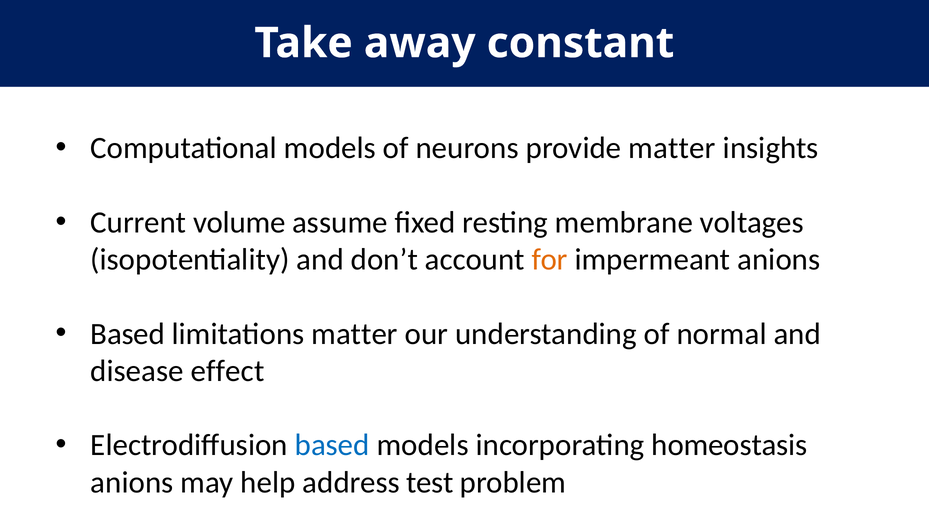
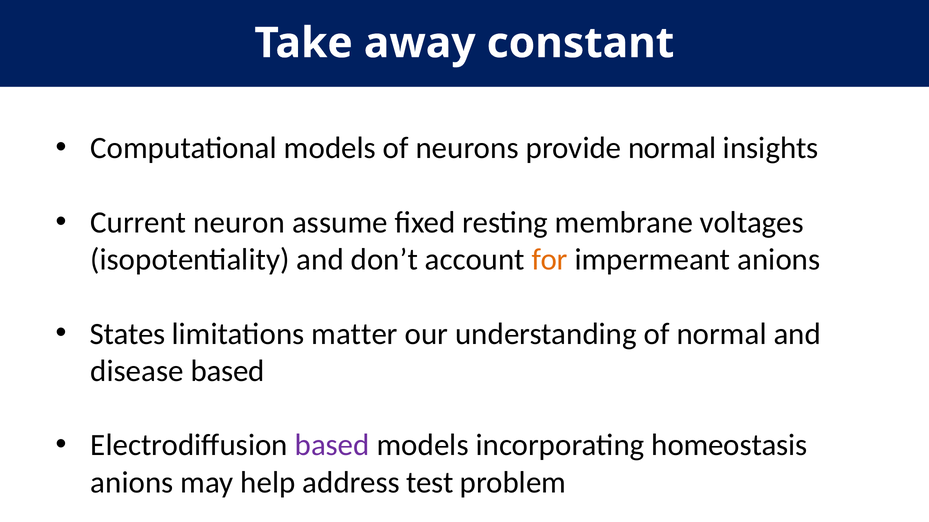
provide matter: matter -> normal
volume: volume -> neuron
Based at (128, 334): Based -> States
disease effect: effect -> based
based at (332, 446) colour: blue -> purple
